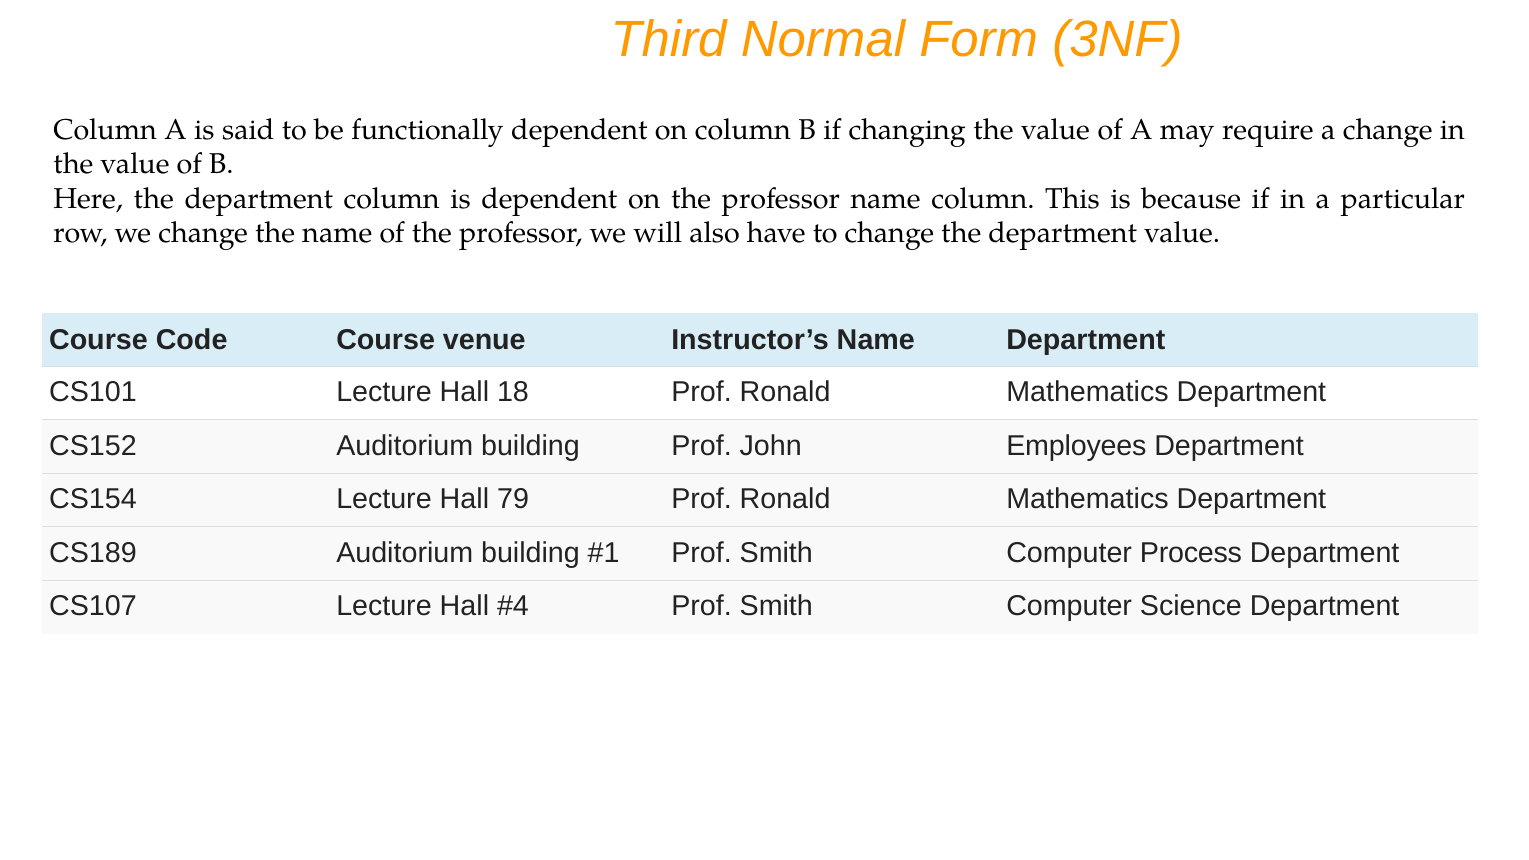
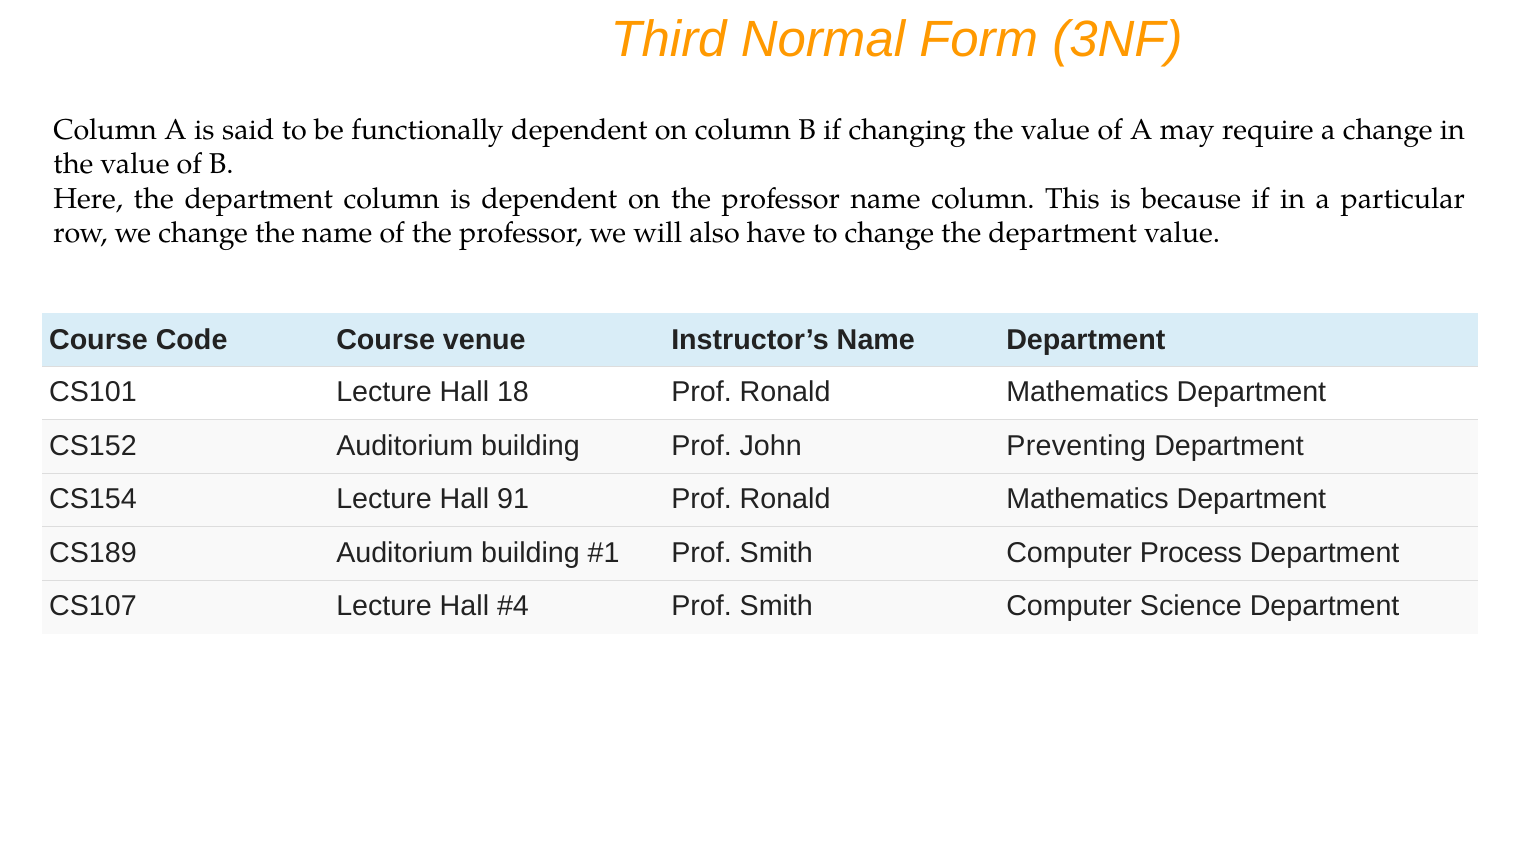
Employees: Employees -> Preventing
79: 79 -> 91
